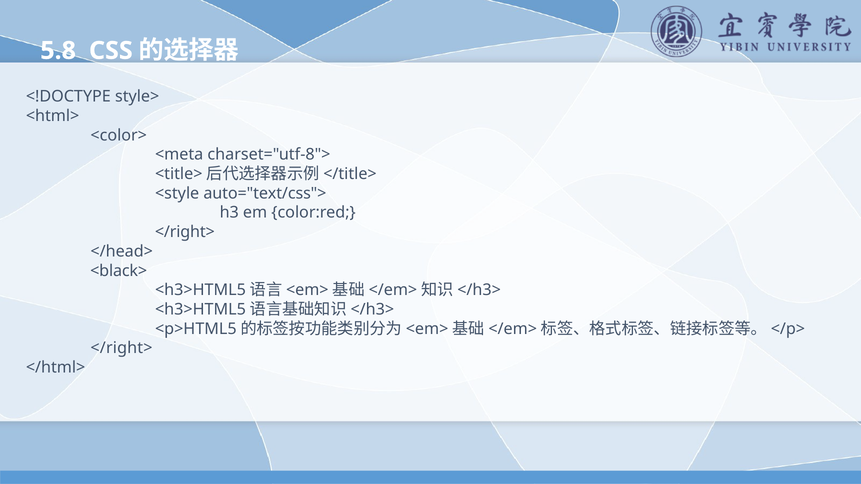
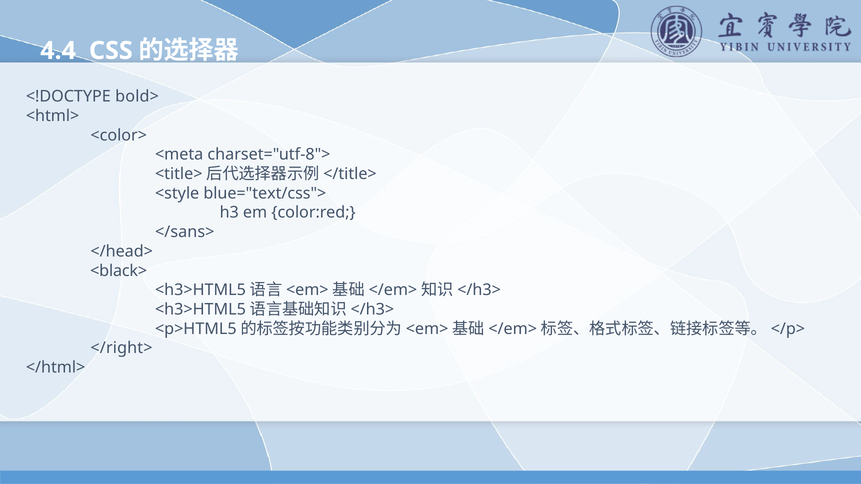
5.8: 5.8 -> 4.4
style>: style> -> bold>
auto="text/css">: auto="text/css"> -> blue="text/css">
</right> at (185, 232): </right> -> </sans>
